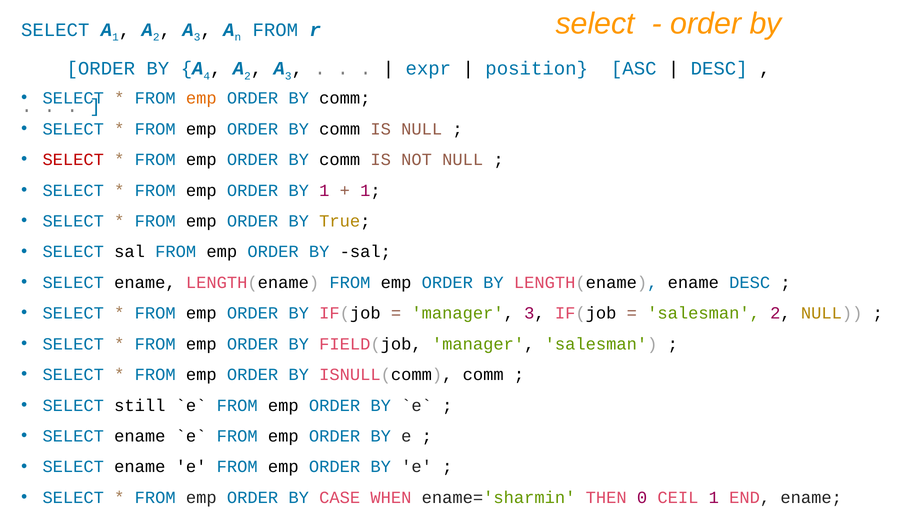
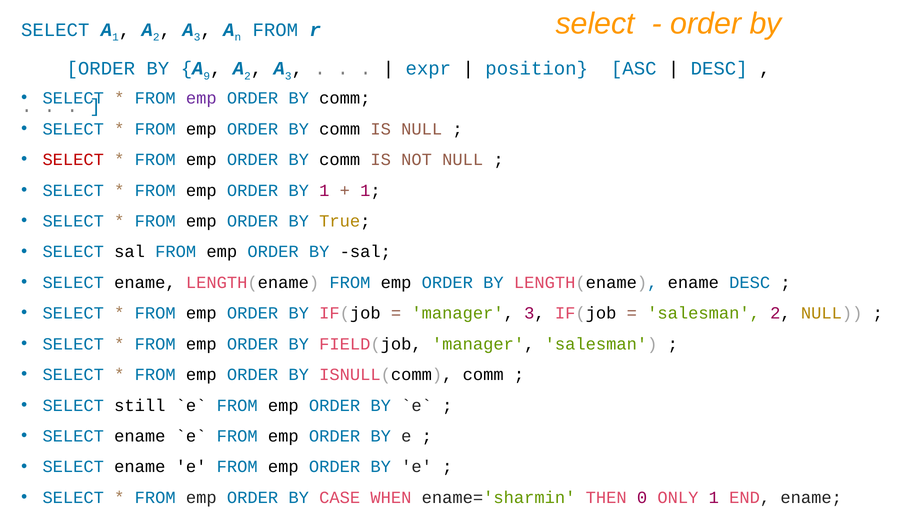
4: 4 -> 9
emp at (201, 98) colour: orange -> purple
CEIL: CEIL -> ONLY
